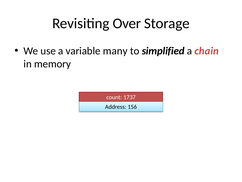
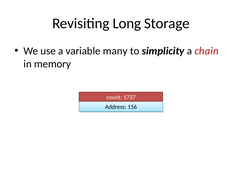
Over: Over -> Long
simplified: simplified -> simplicity
